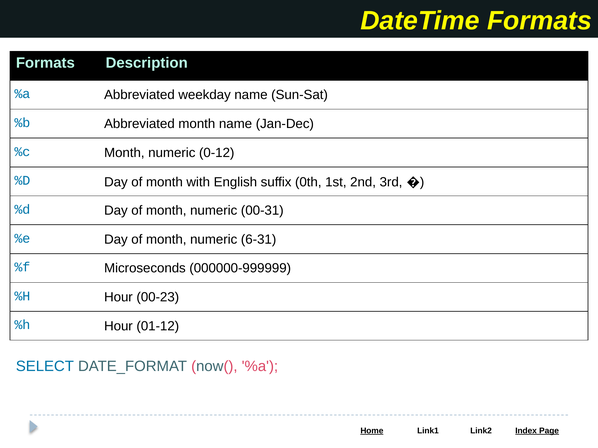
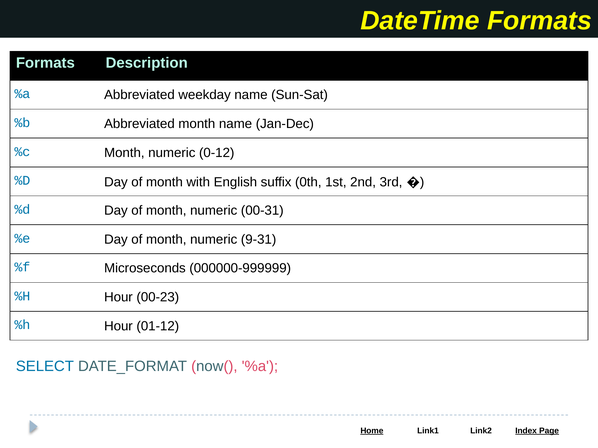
6-31: 6-31 -> 9-31
